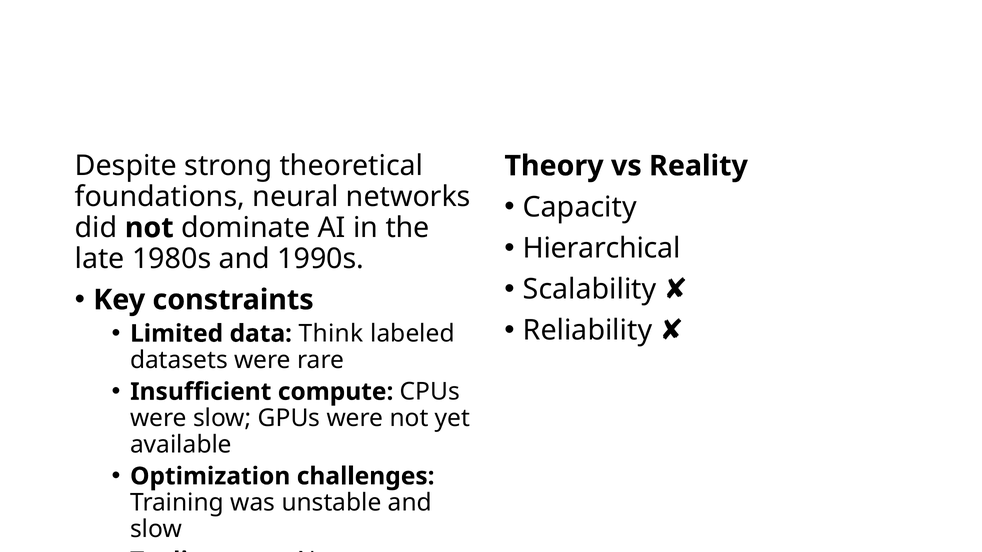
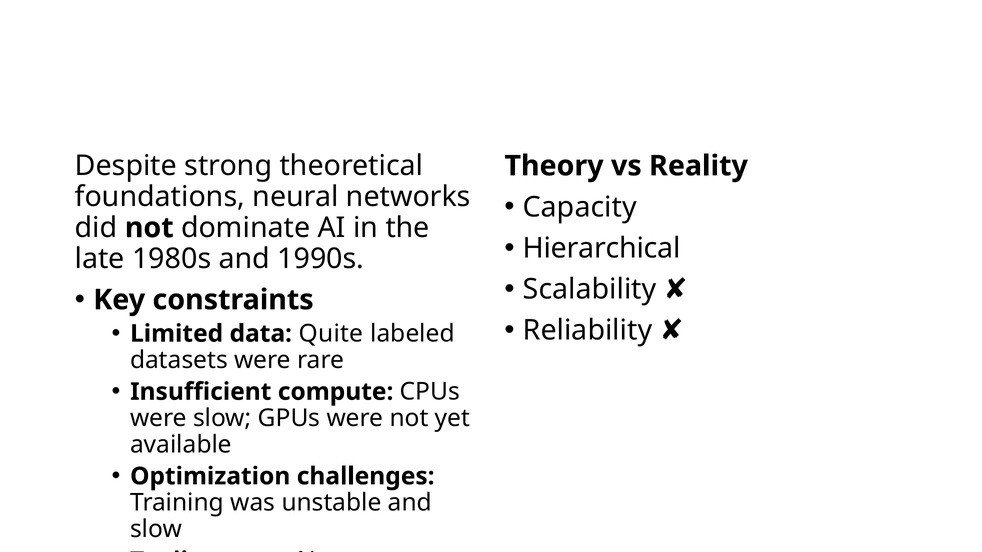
Think: Think -> Quite
